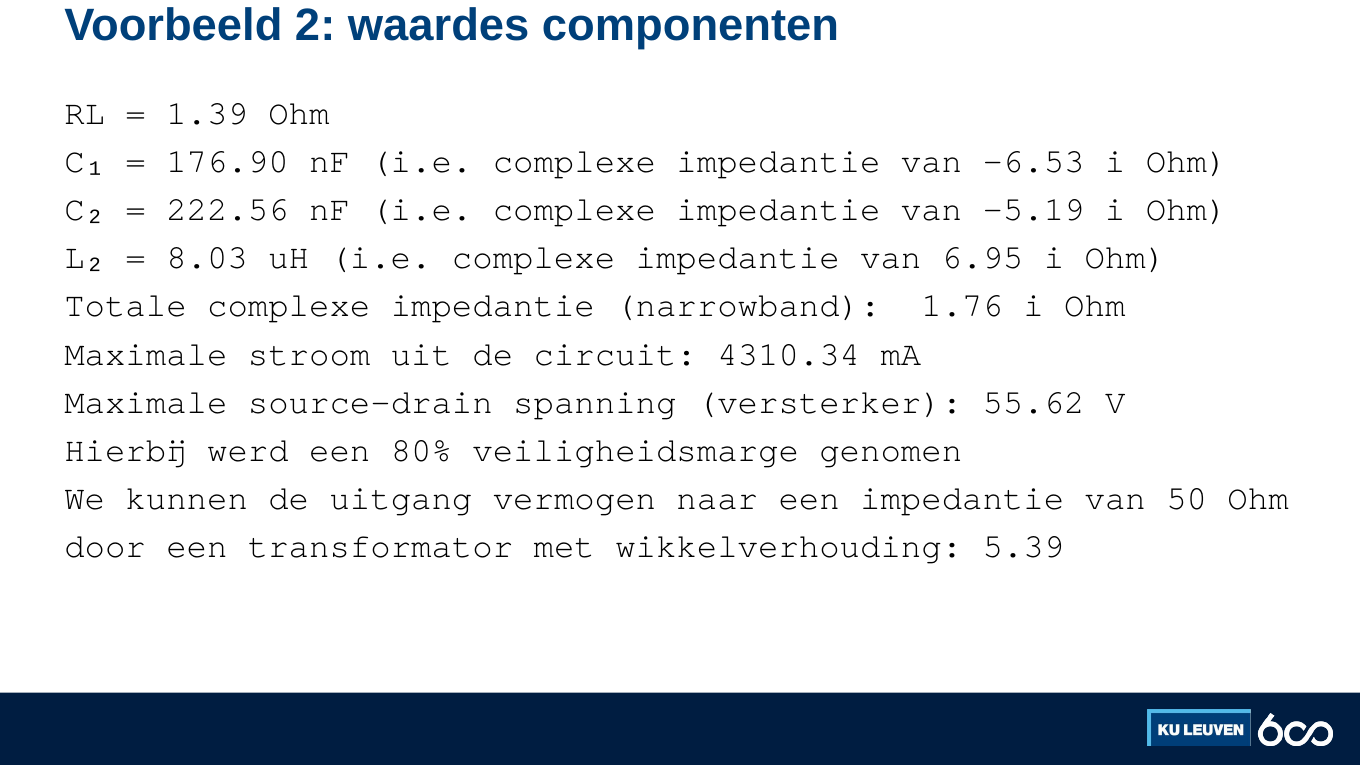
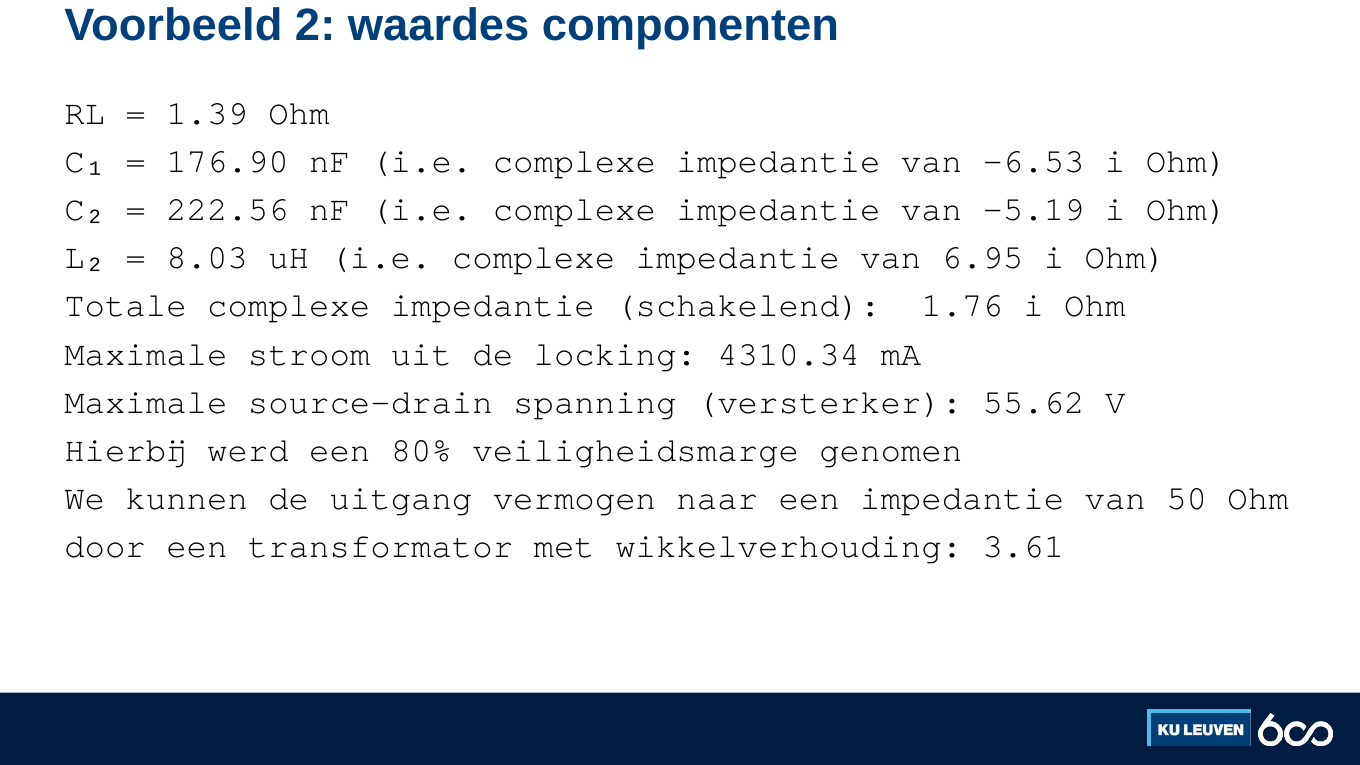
narrowband: narrowband -> schakelend
circuit: circuit -> locking
5.39: 5.39 -> 3.61
